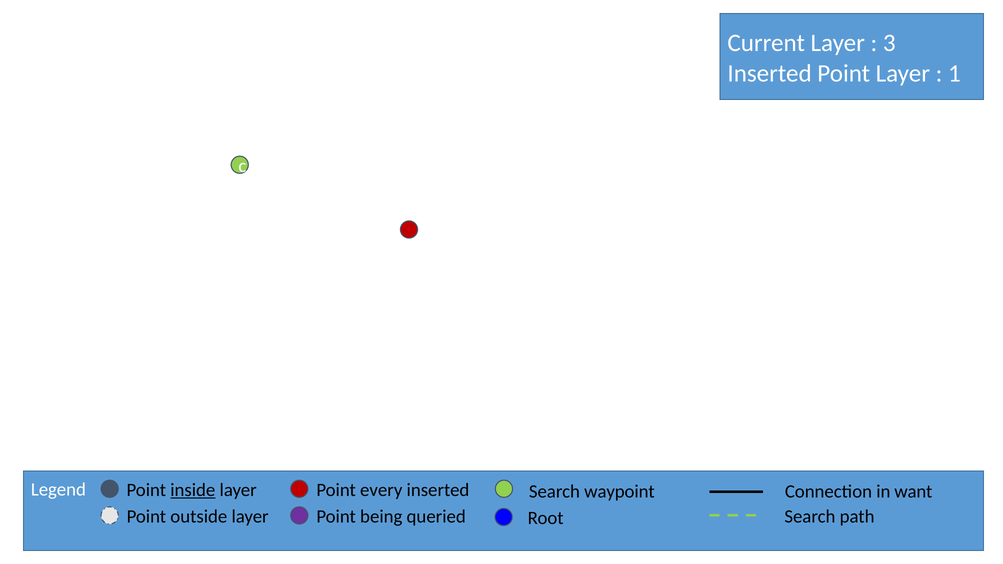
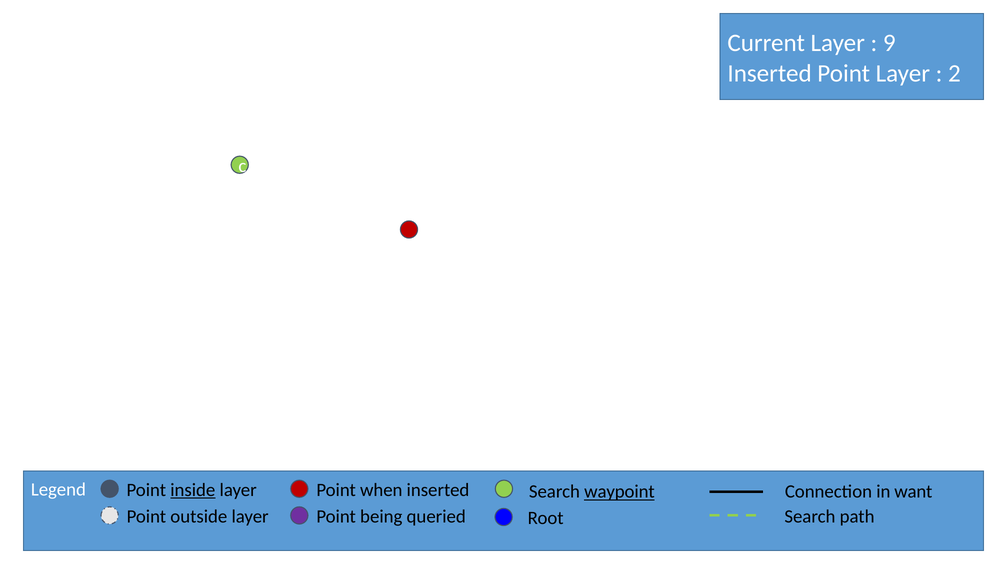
3: 3 -> 9
1: 1 -> 2
every: every -> when
waypoint underline: none -> present
